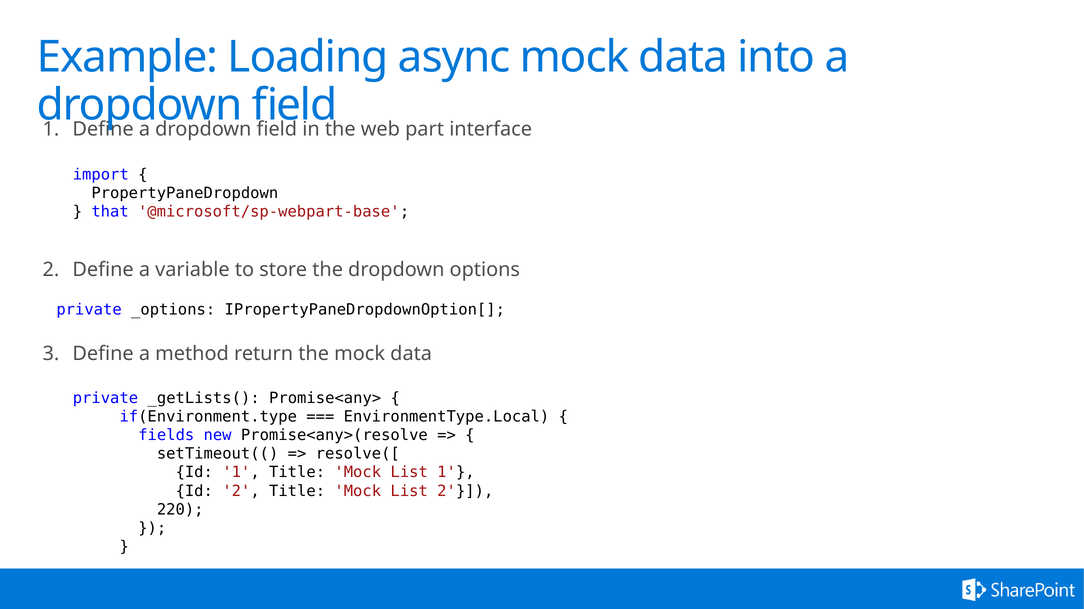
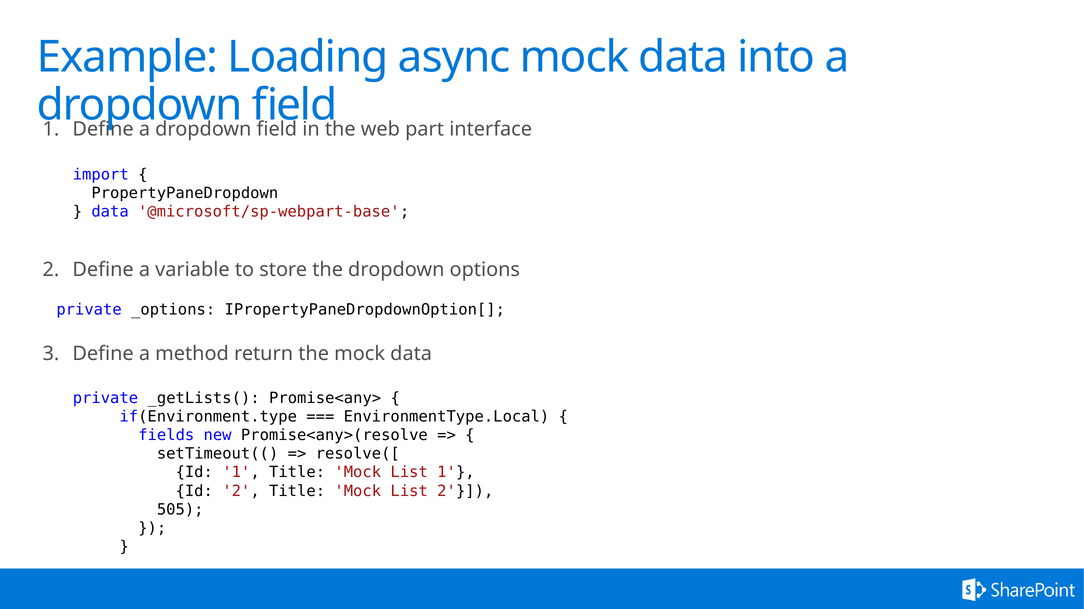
that at (110, 212): that -> data
220: 220 -> 505
